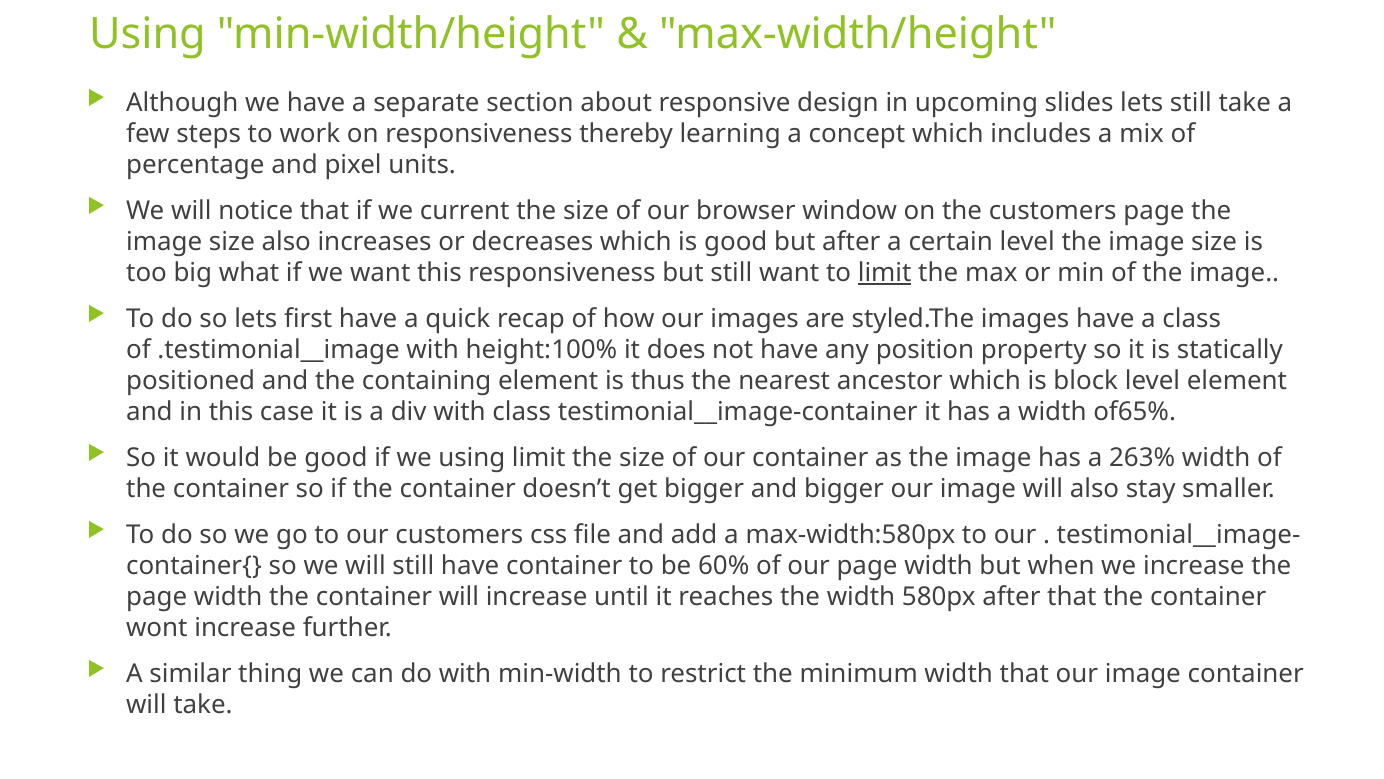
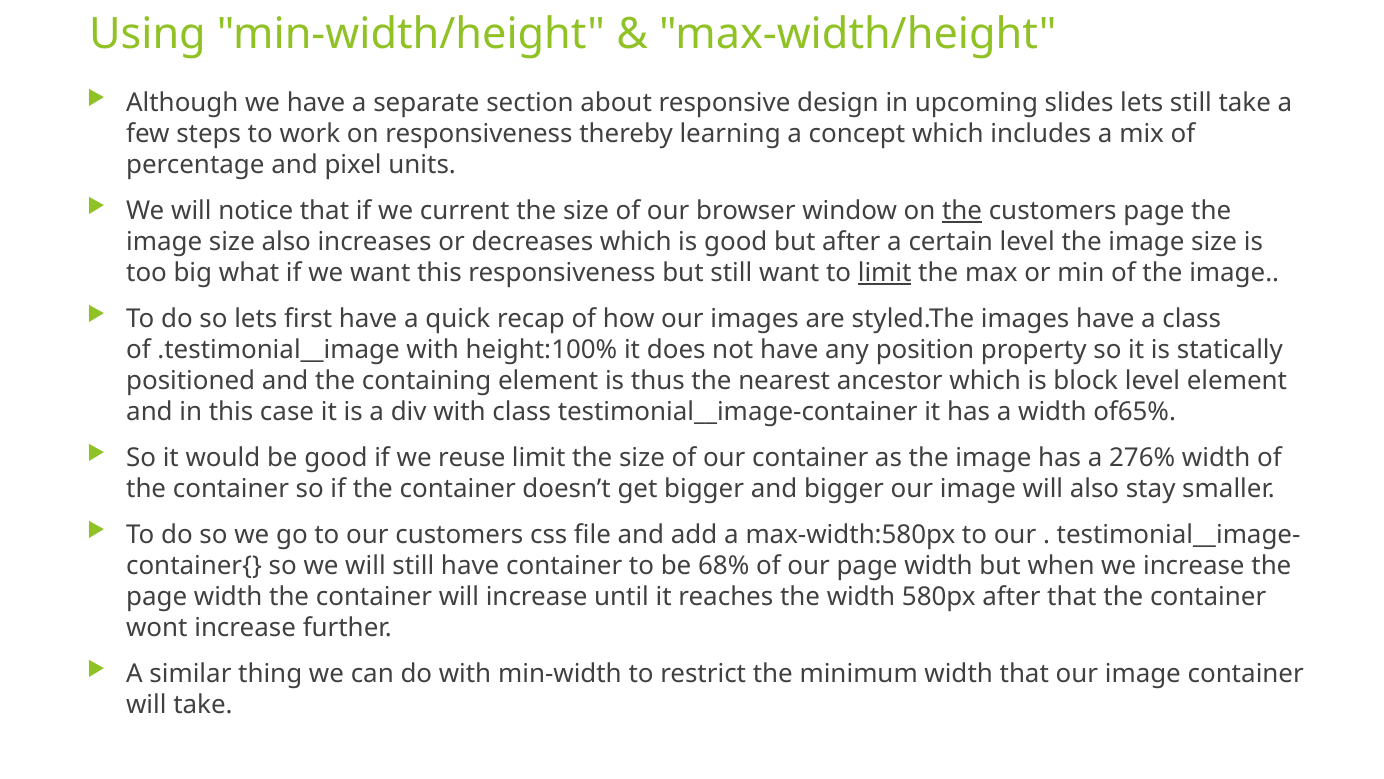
the at (962, 211) underline: none -> present
we using: using -> reuse
263%: 263% -> 276%
60%: 60% -> 68%
